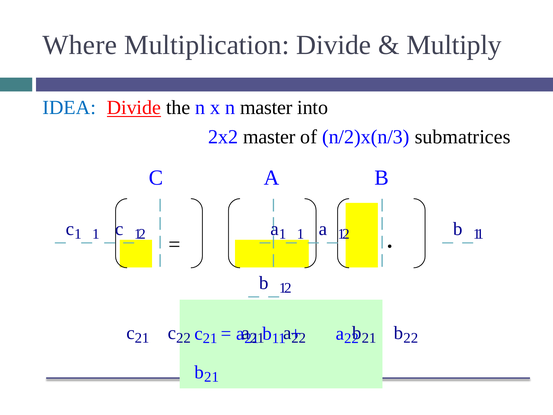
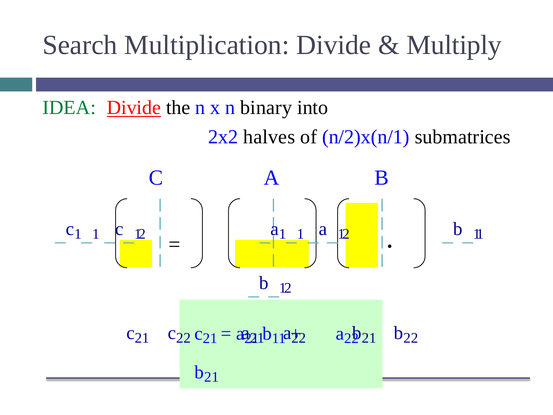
Where: Where -> Search
IDEA colour: blue -> green
n master: master -> binary
2x2 master: master -> halves
n/2)x(n/3: n/2)x(n/3 -> n/2)x(n/1
